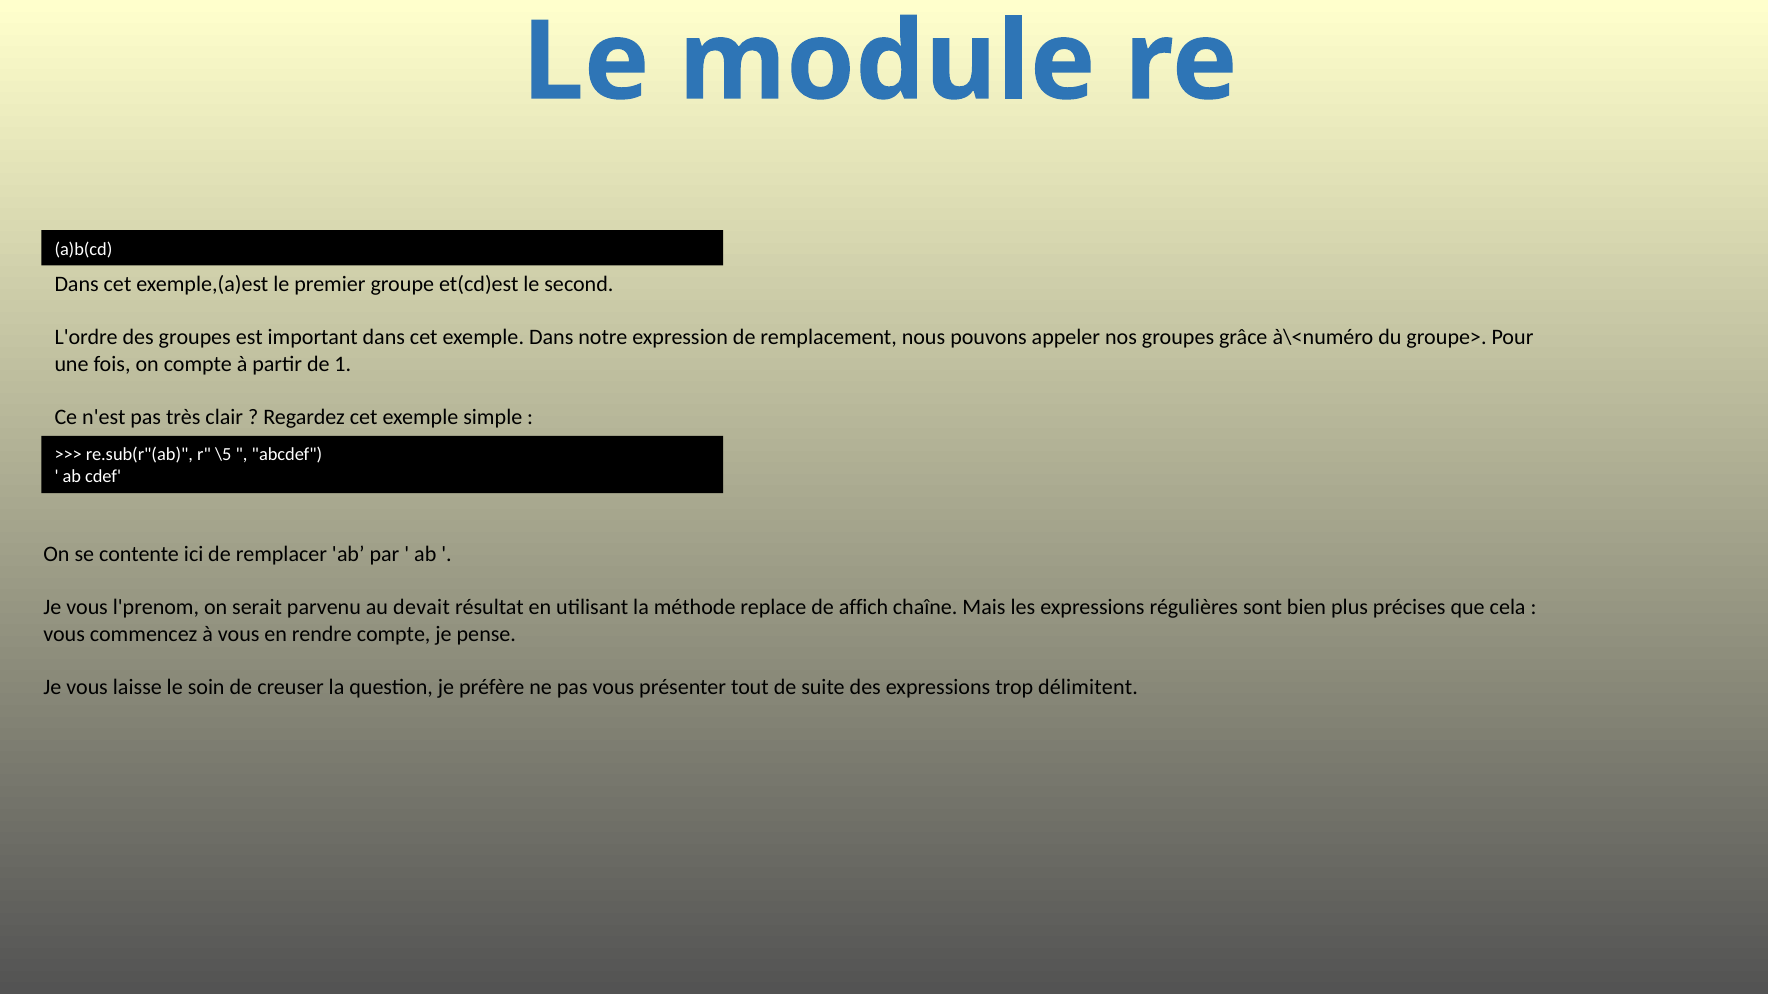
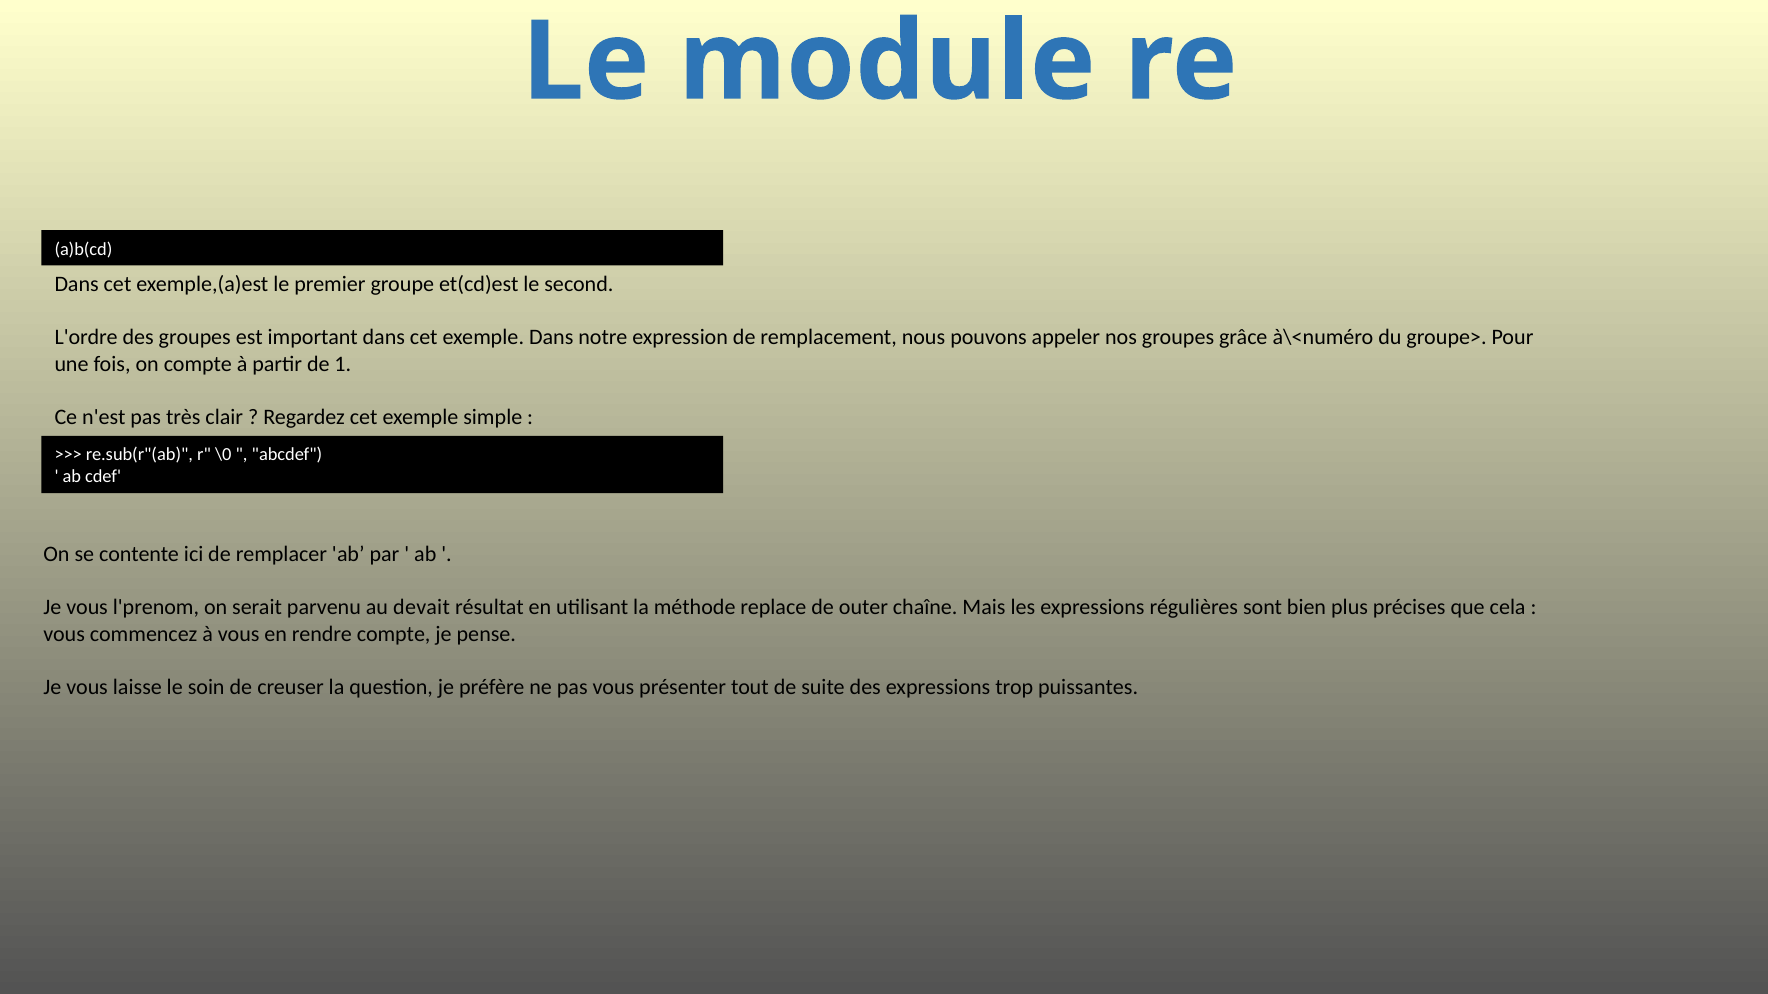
\5: \5 -> \0
affich: affich -> outer
délimitent: délimitent -> puissantes
